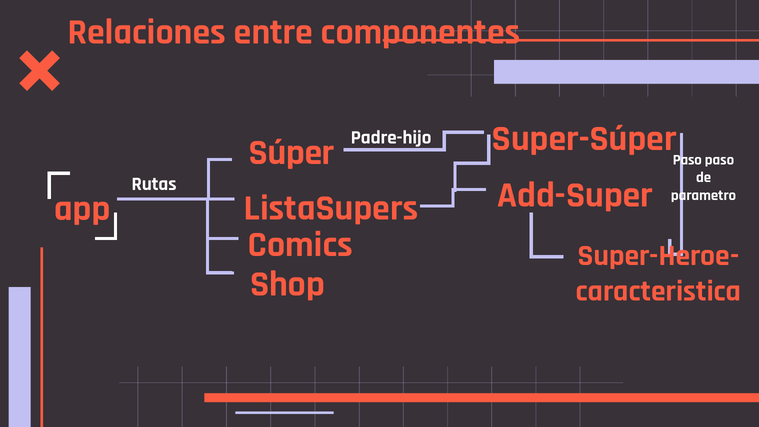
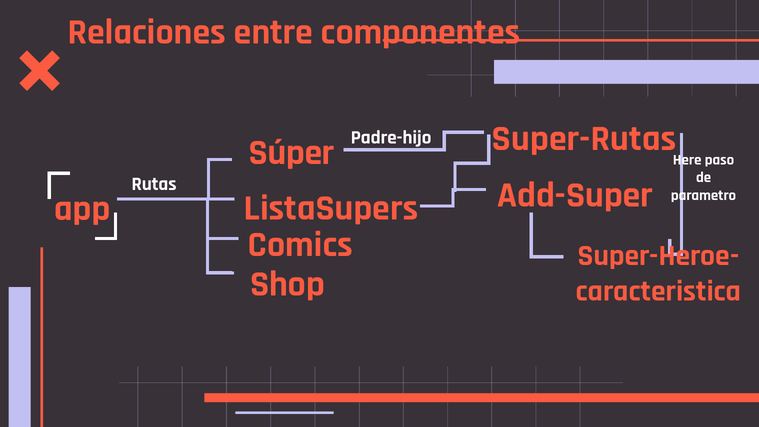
Super-Súper: Super-Súper -> Super-Rutas
Paso at (687, 160): Paso -> Here
